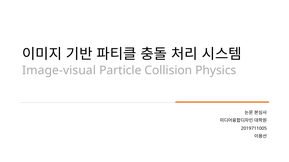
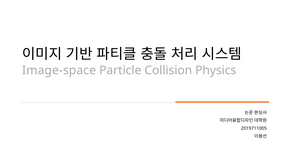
Image-visual: Image-visual -> Image-space
